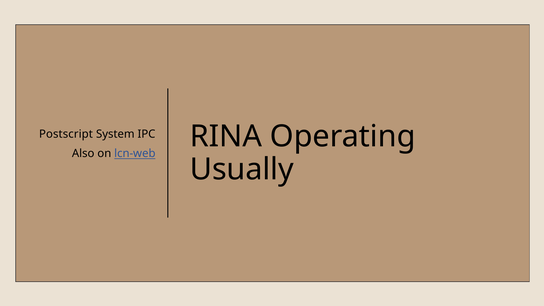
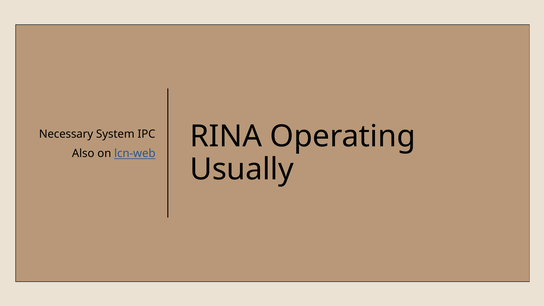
Postscript: Postscript -> Necessary
